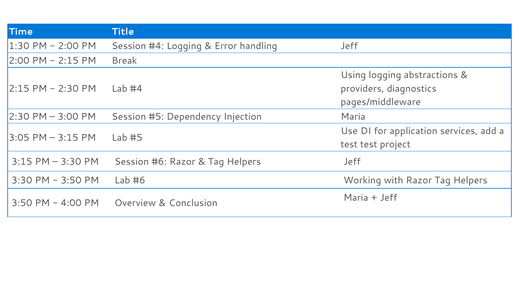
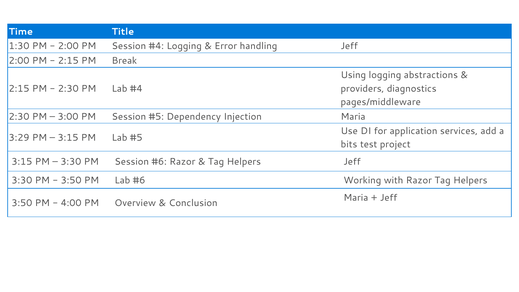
3:05: 3:05 -> 3:29
test at (349, 144): test -> bits
